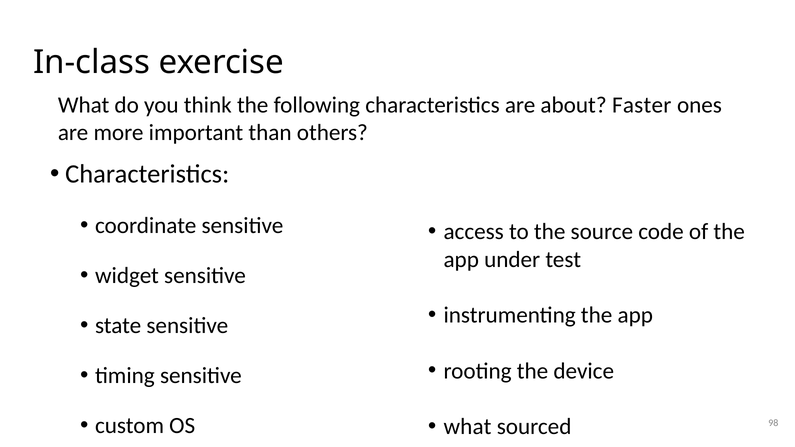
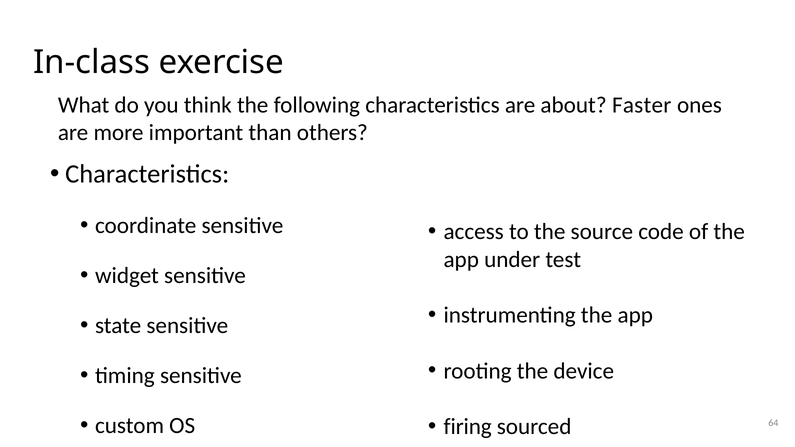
what at (468, 427): what -> firing
98: 98 -> 64
